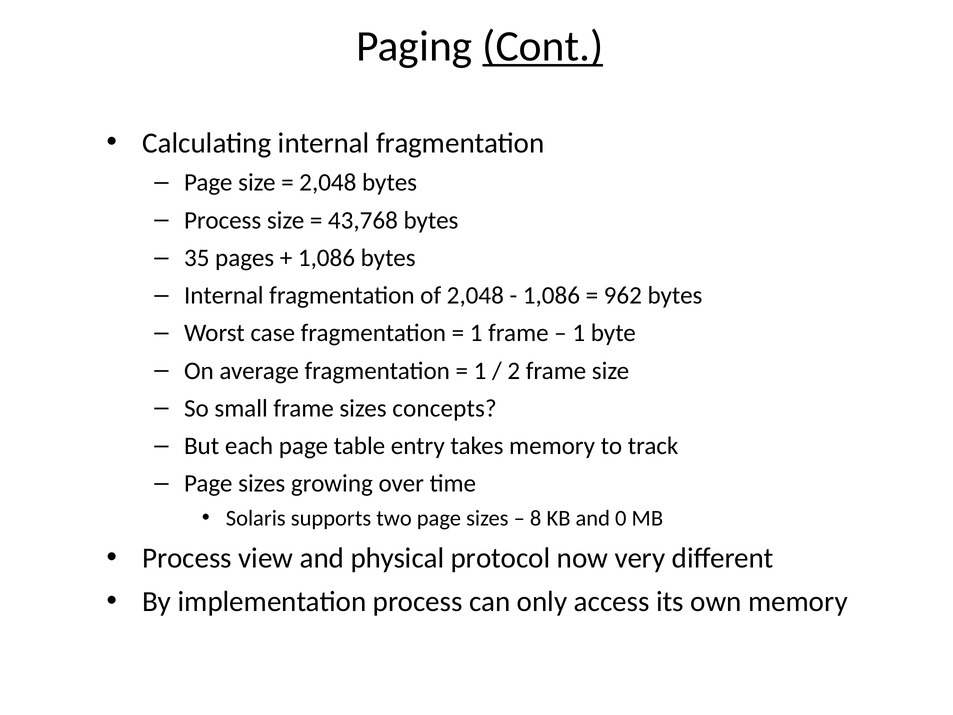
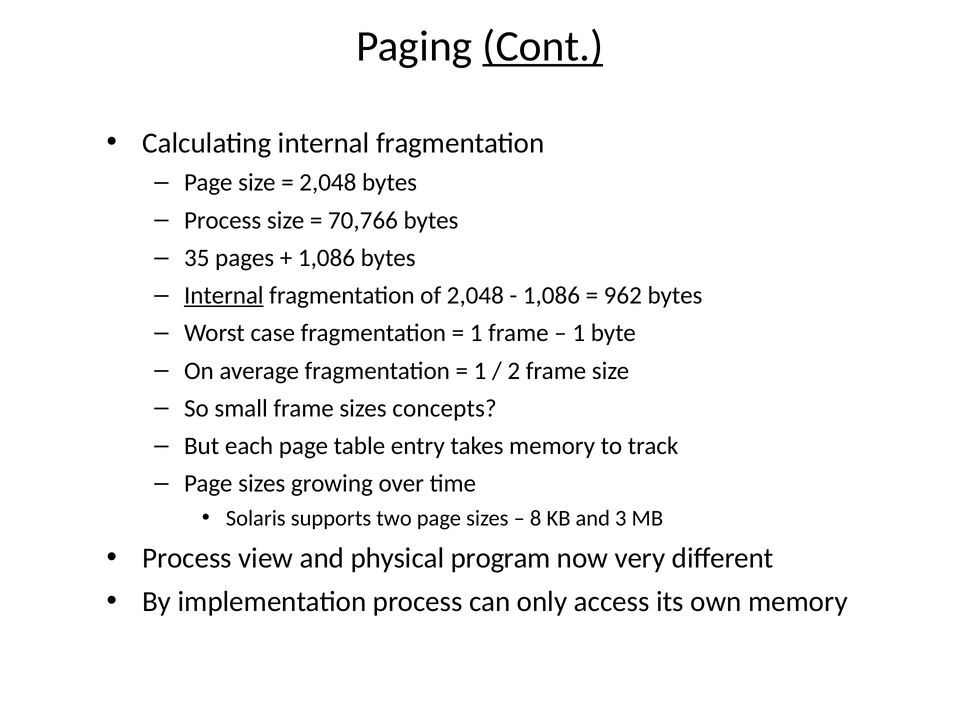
43,768: 43,768 -> 70,766
Internal at (224, 295) underline: none -> present
0: 0 -> 3
protocol: protocol -> program
